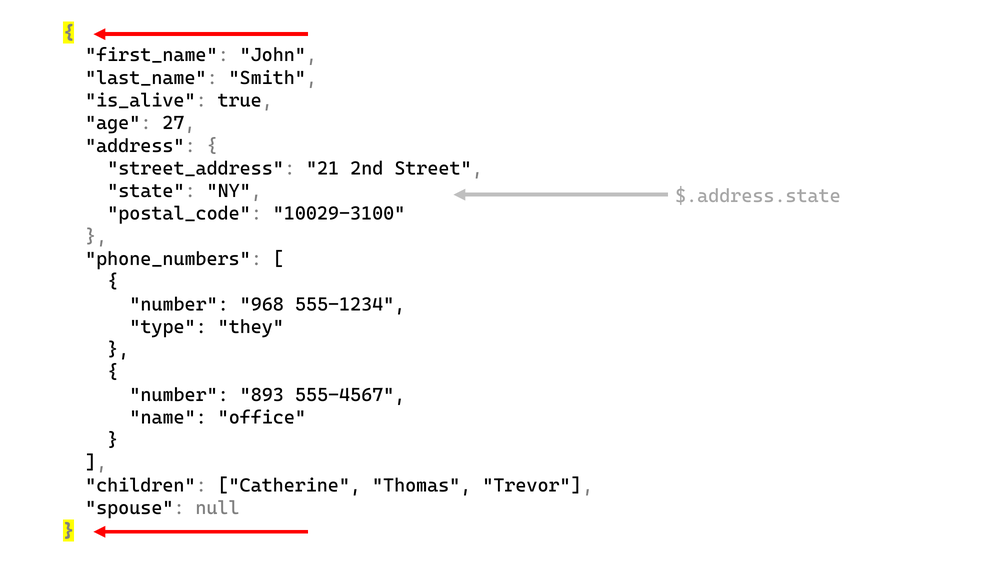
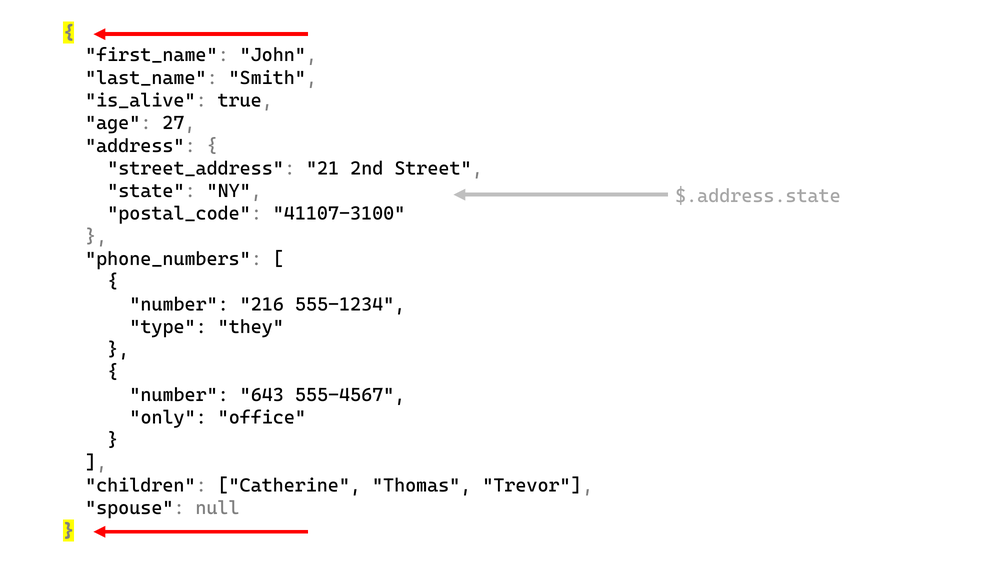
10029-3100: 10029-3100 -> 41107-3100
968: 968 -> 216
893: 893 -> 643
name: name -> only
